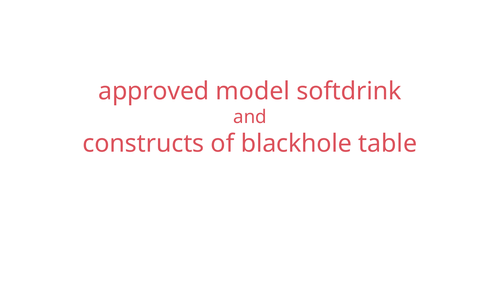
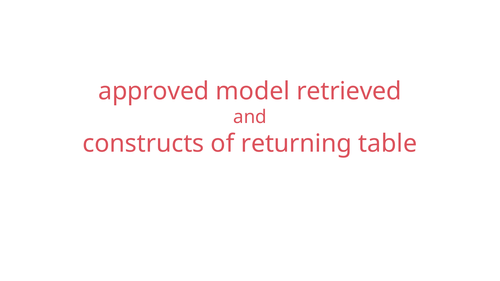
softdrink: softdrink -> retrieved
blackhole: blackhole -> returning
